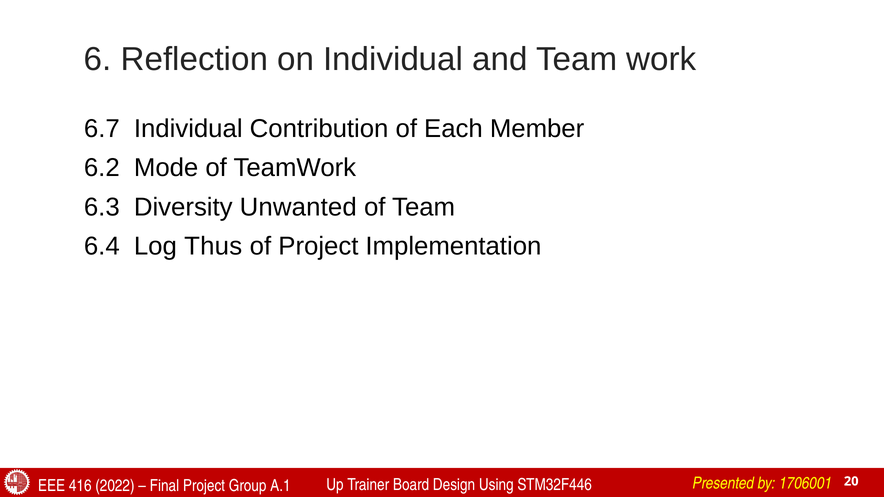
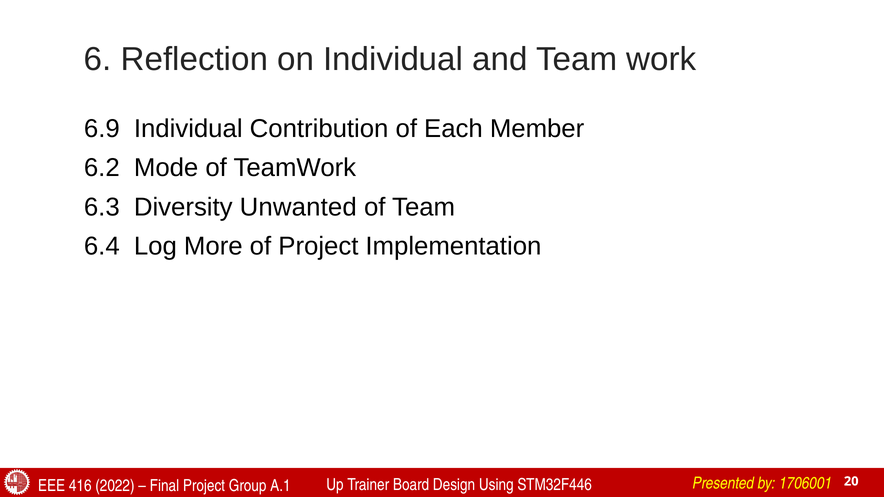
6.7: 6.7 -> 6.9
Thus: Thus -> More
